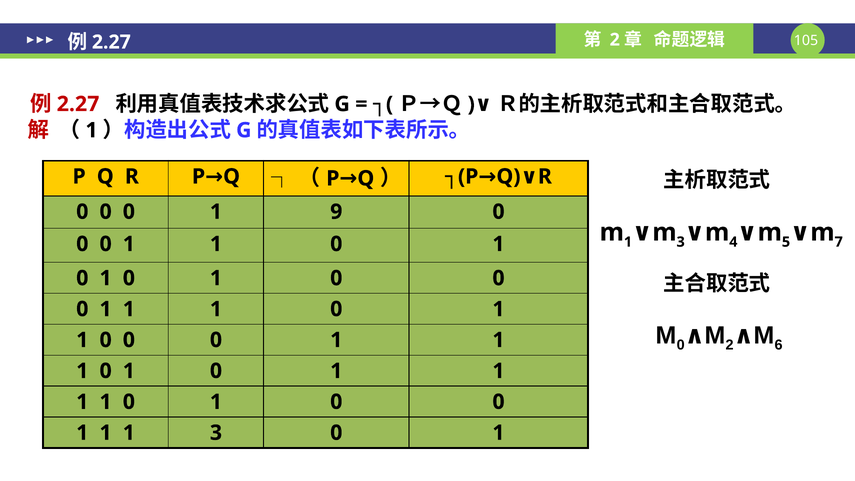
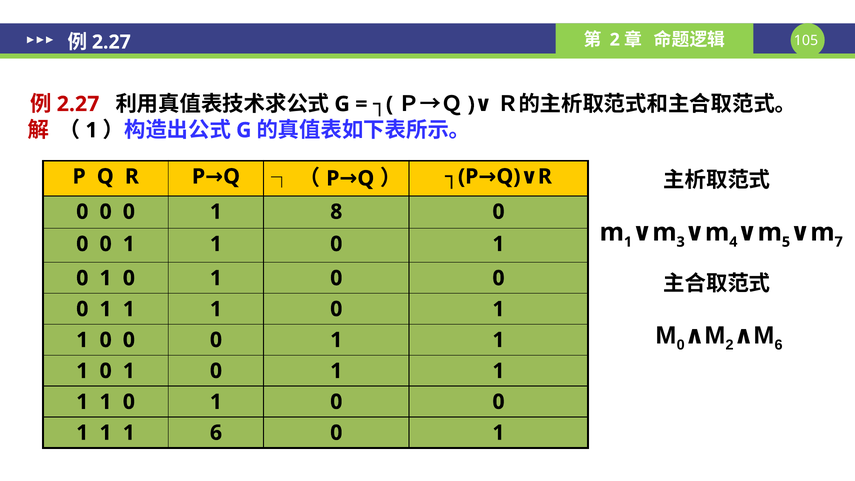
9: 9 -> 8
1 3: 3 -> 6
